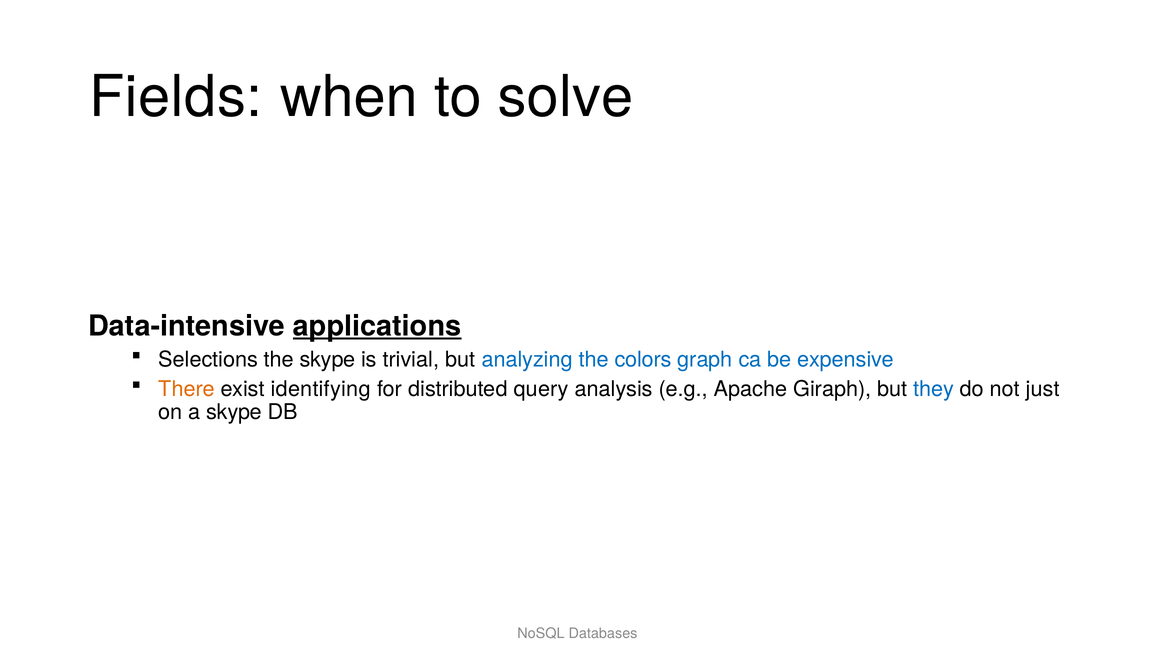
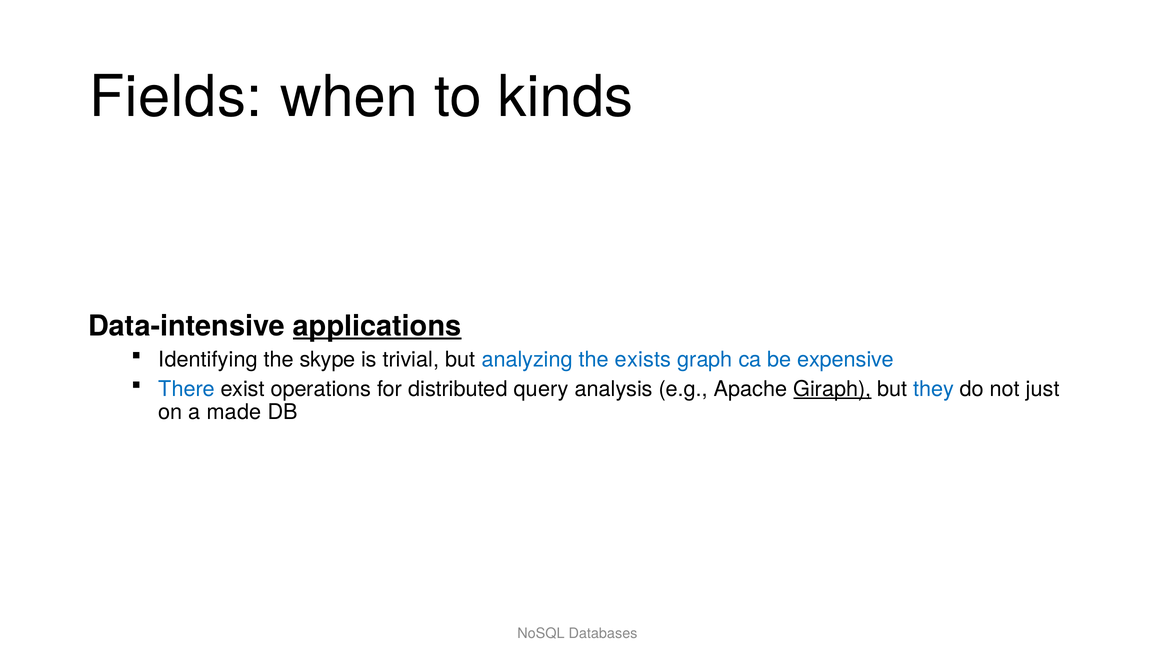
solve: solve -> kinds
Selections: Selections -> Identifying
colors: colors -> exists
There colour: orange -> blue
identifying: identifying -> operations
Giraph underline: none -> present
a skype: skype -> made
